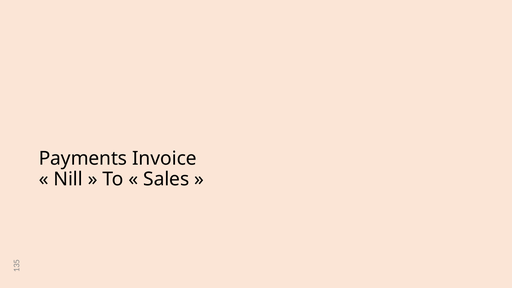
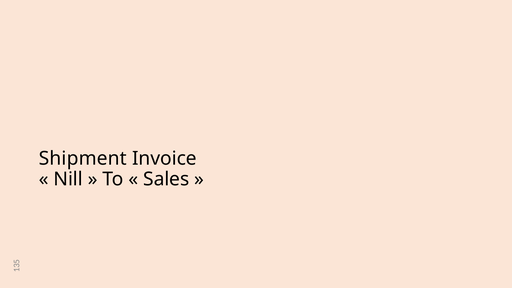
Payments: Payments -> Shipment
